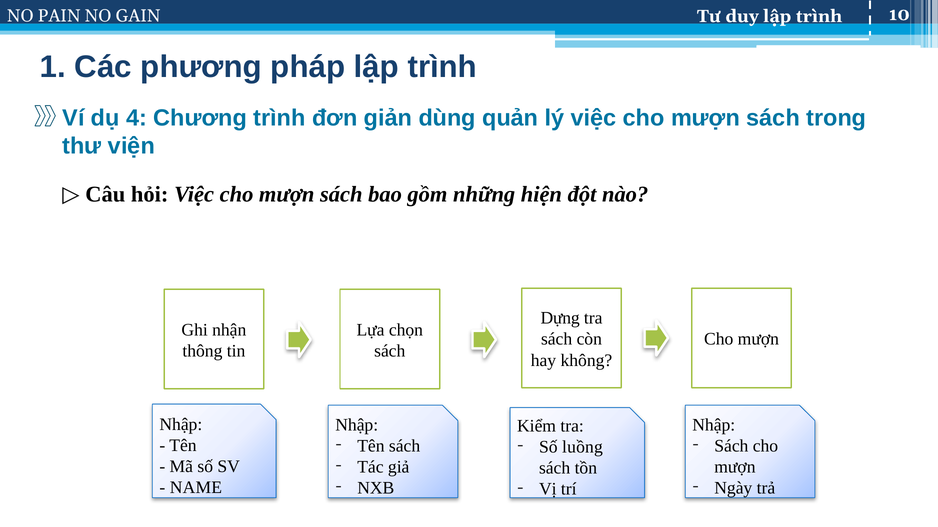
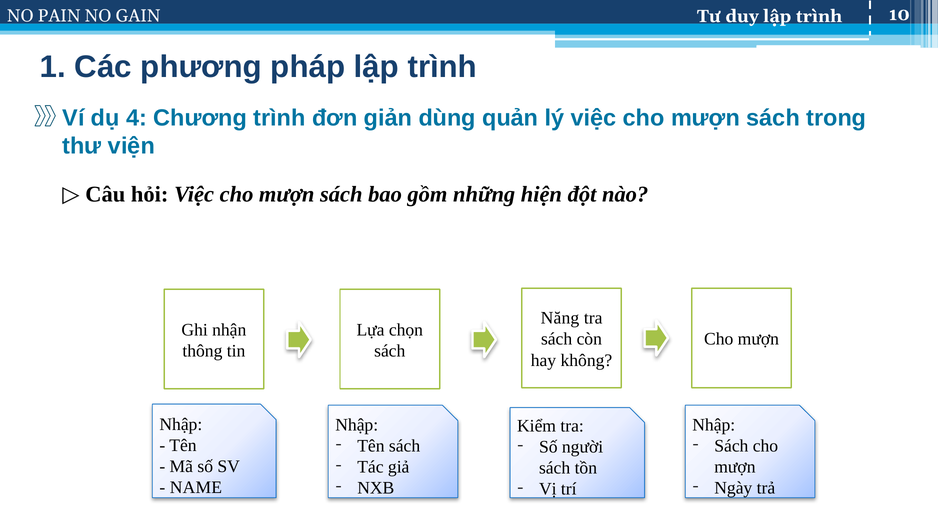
Dựng: Dựng -> Năng
luồng: luồng -> người
